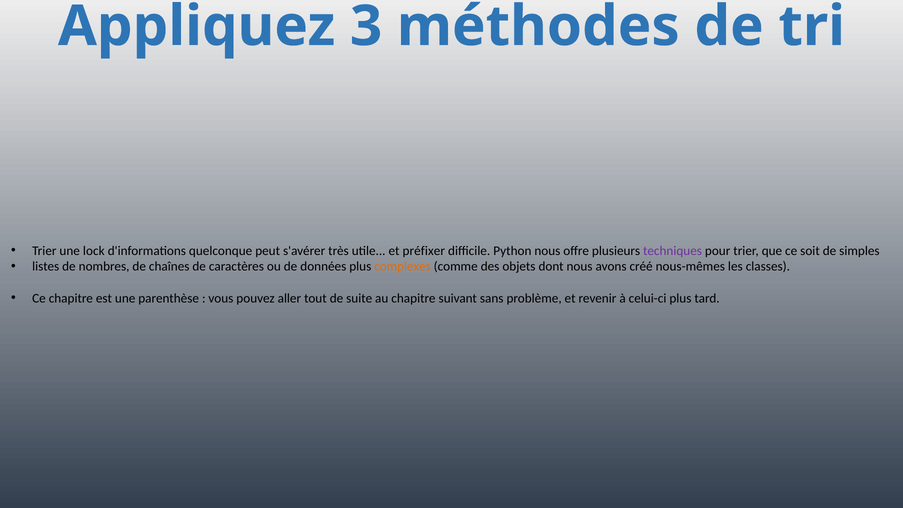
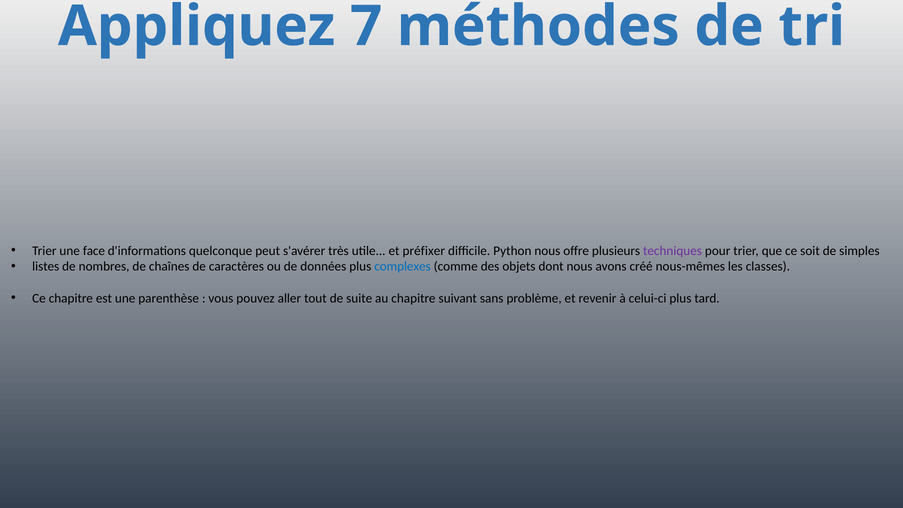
3: 3 -> 7
lock: lock -> face
complexes colour: orange -> blue
